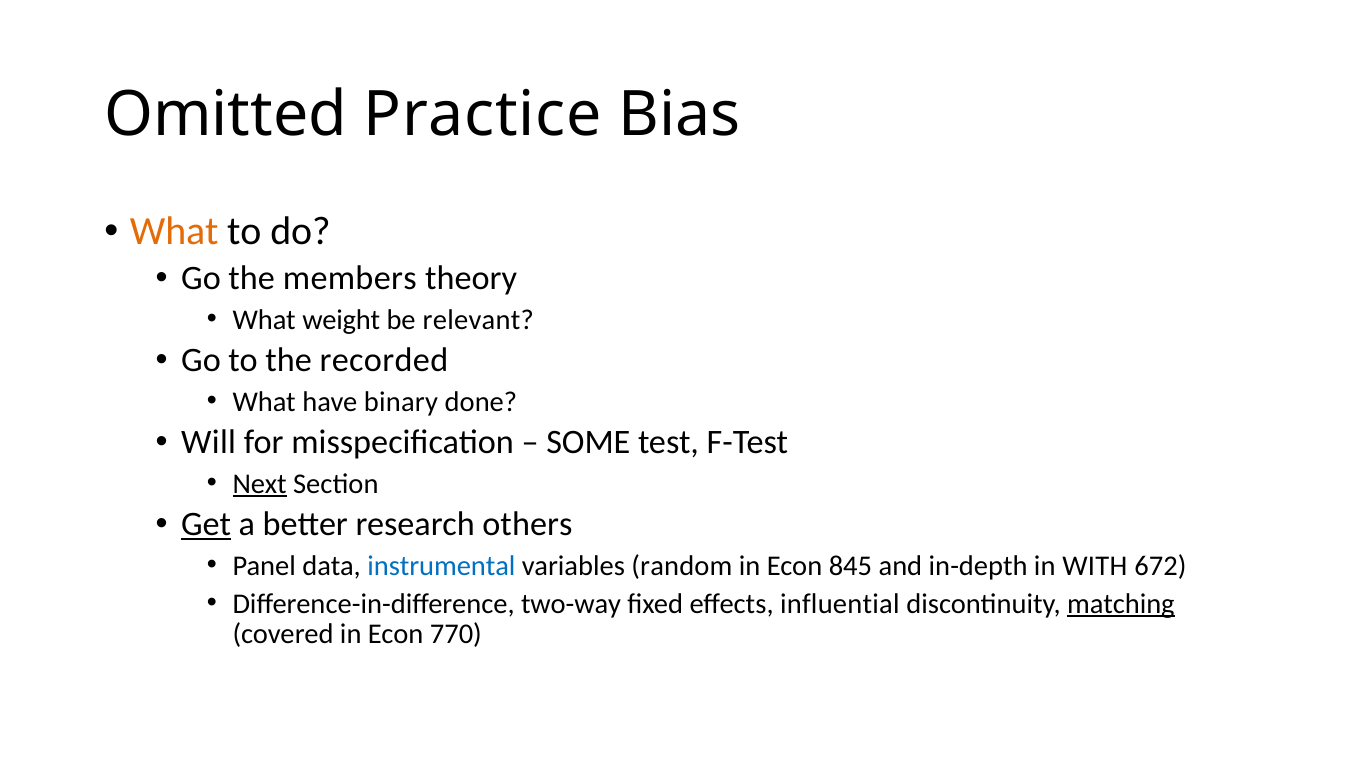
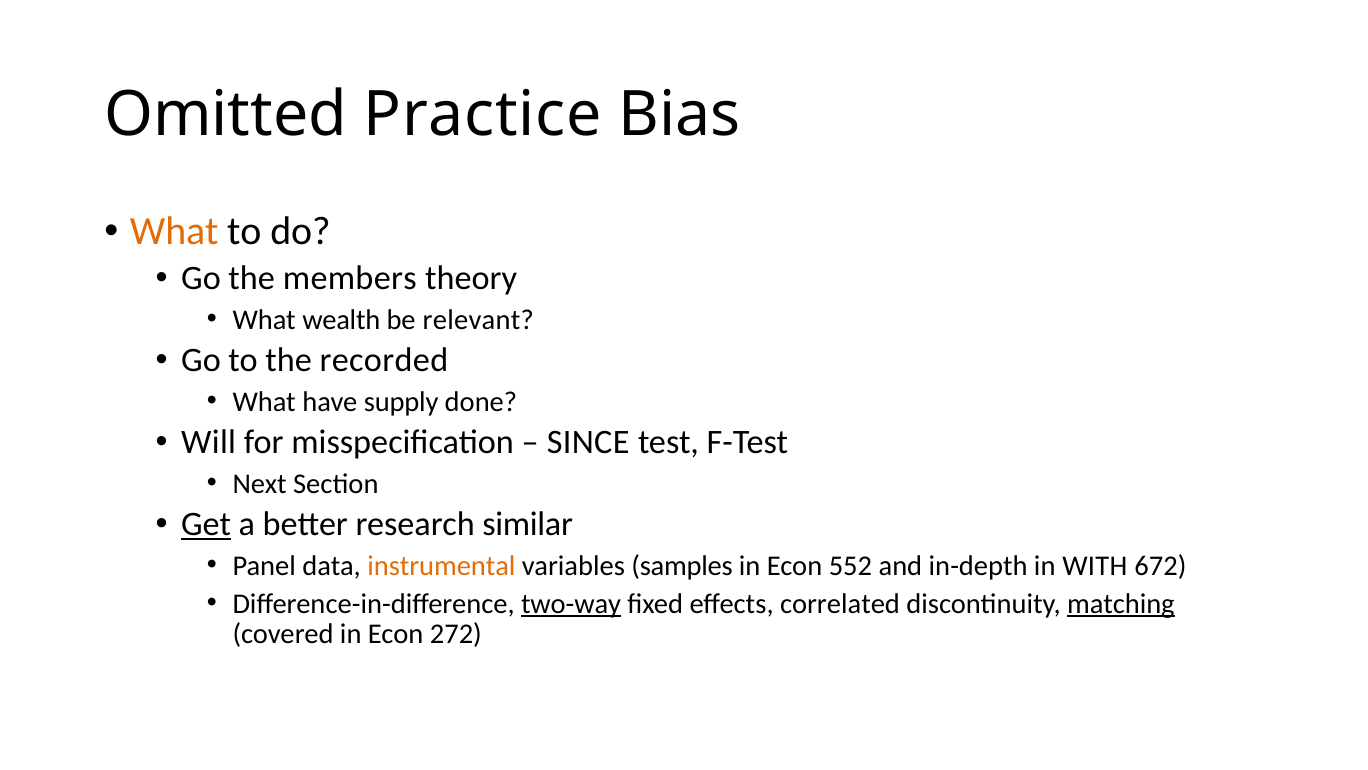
weight: weight -> wealth
binary: binary -> supply
SOME: SOME -> SINCE
Next underline: present -> none
others: others -> similar
instrumental colour: blue -> orange
random: random -> samples
845: 845 -> 552
two-way underline: none -> present
influential: influential -> correlated
770: 770 -> 272
